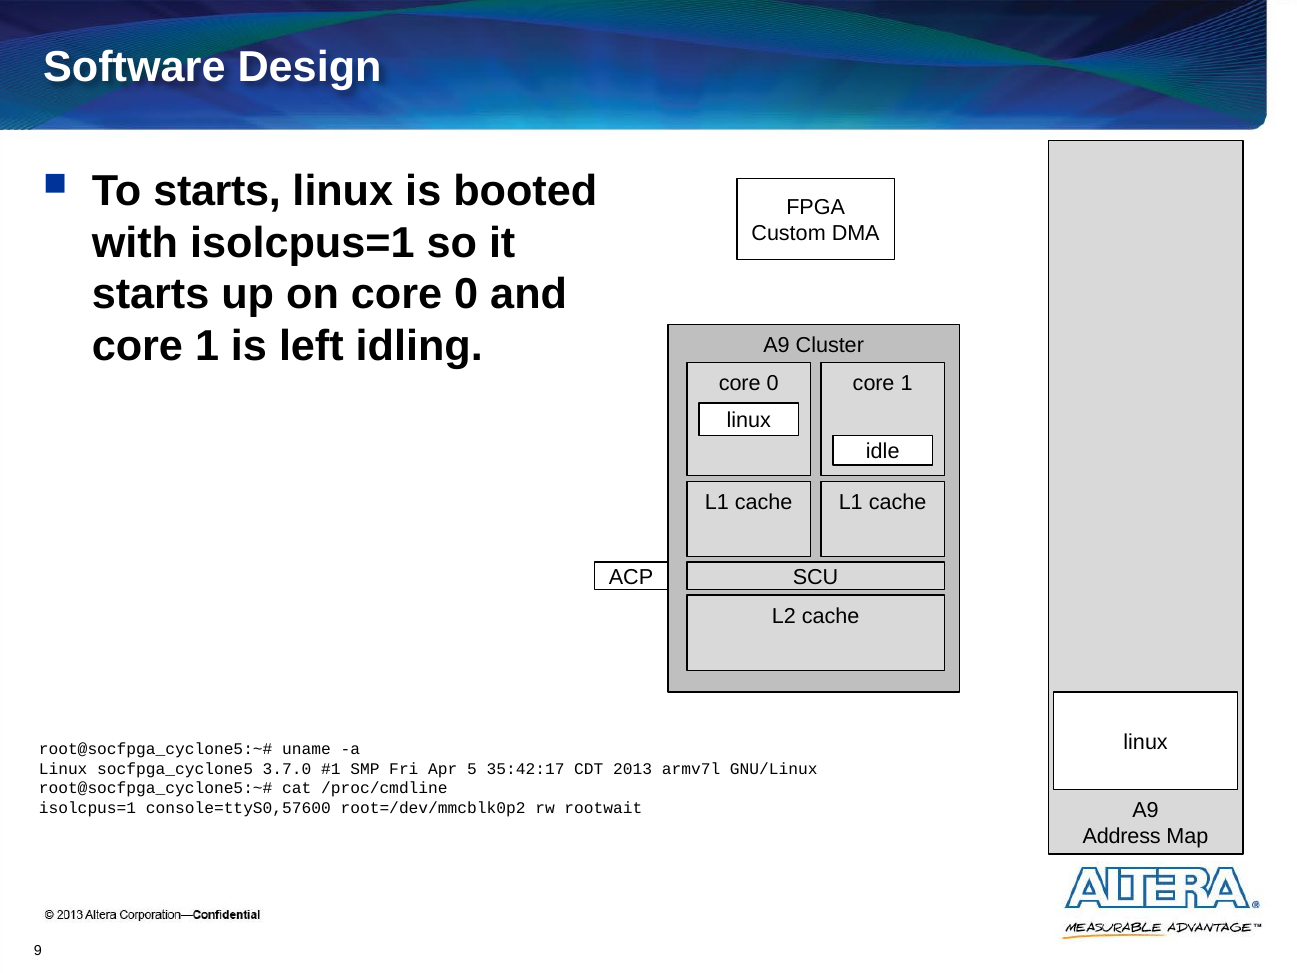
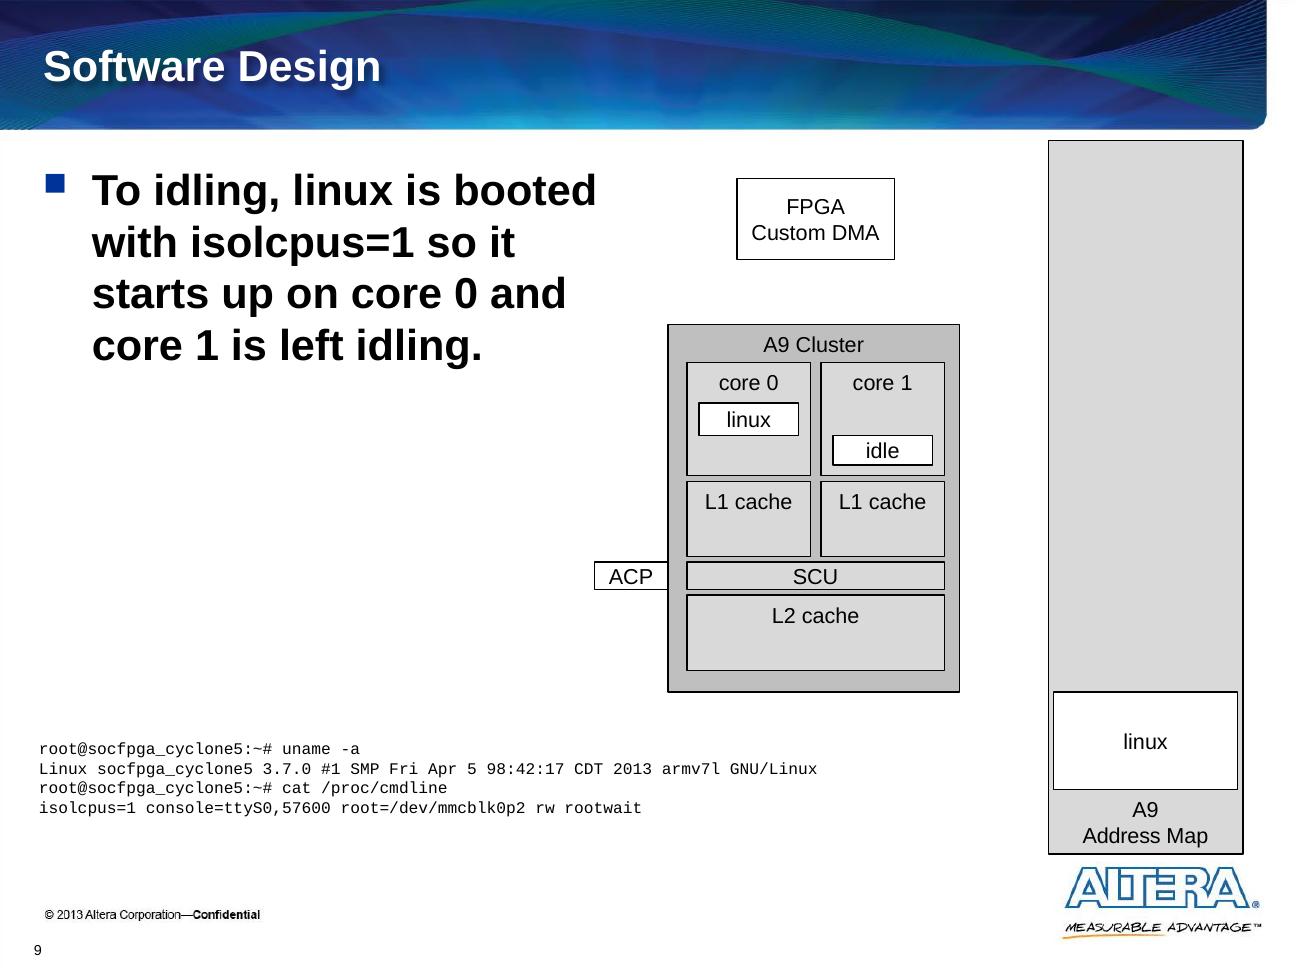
To starts: starts -> idling
35:42:17: 35:42:17 -> 98:42:17
